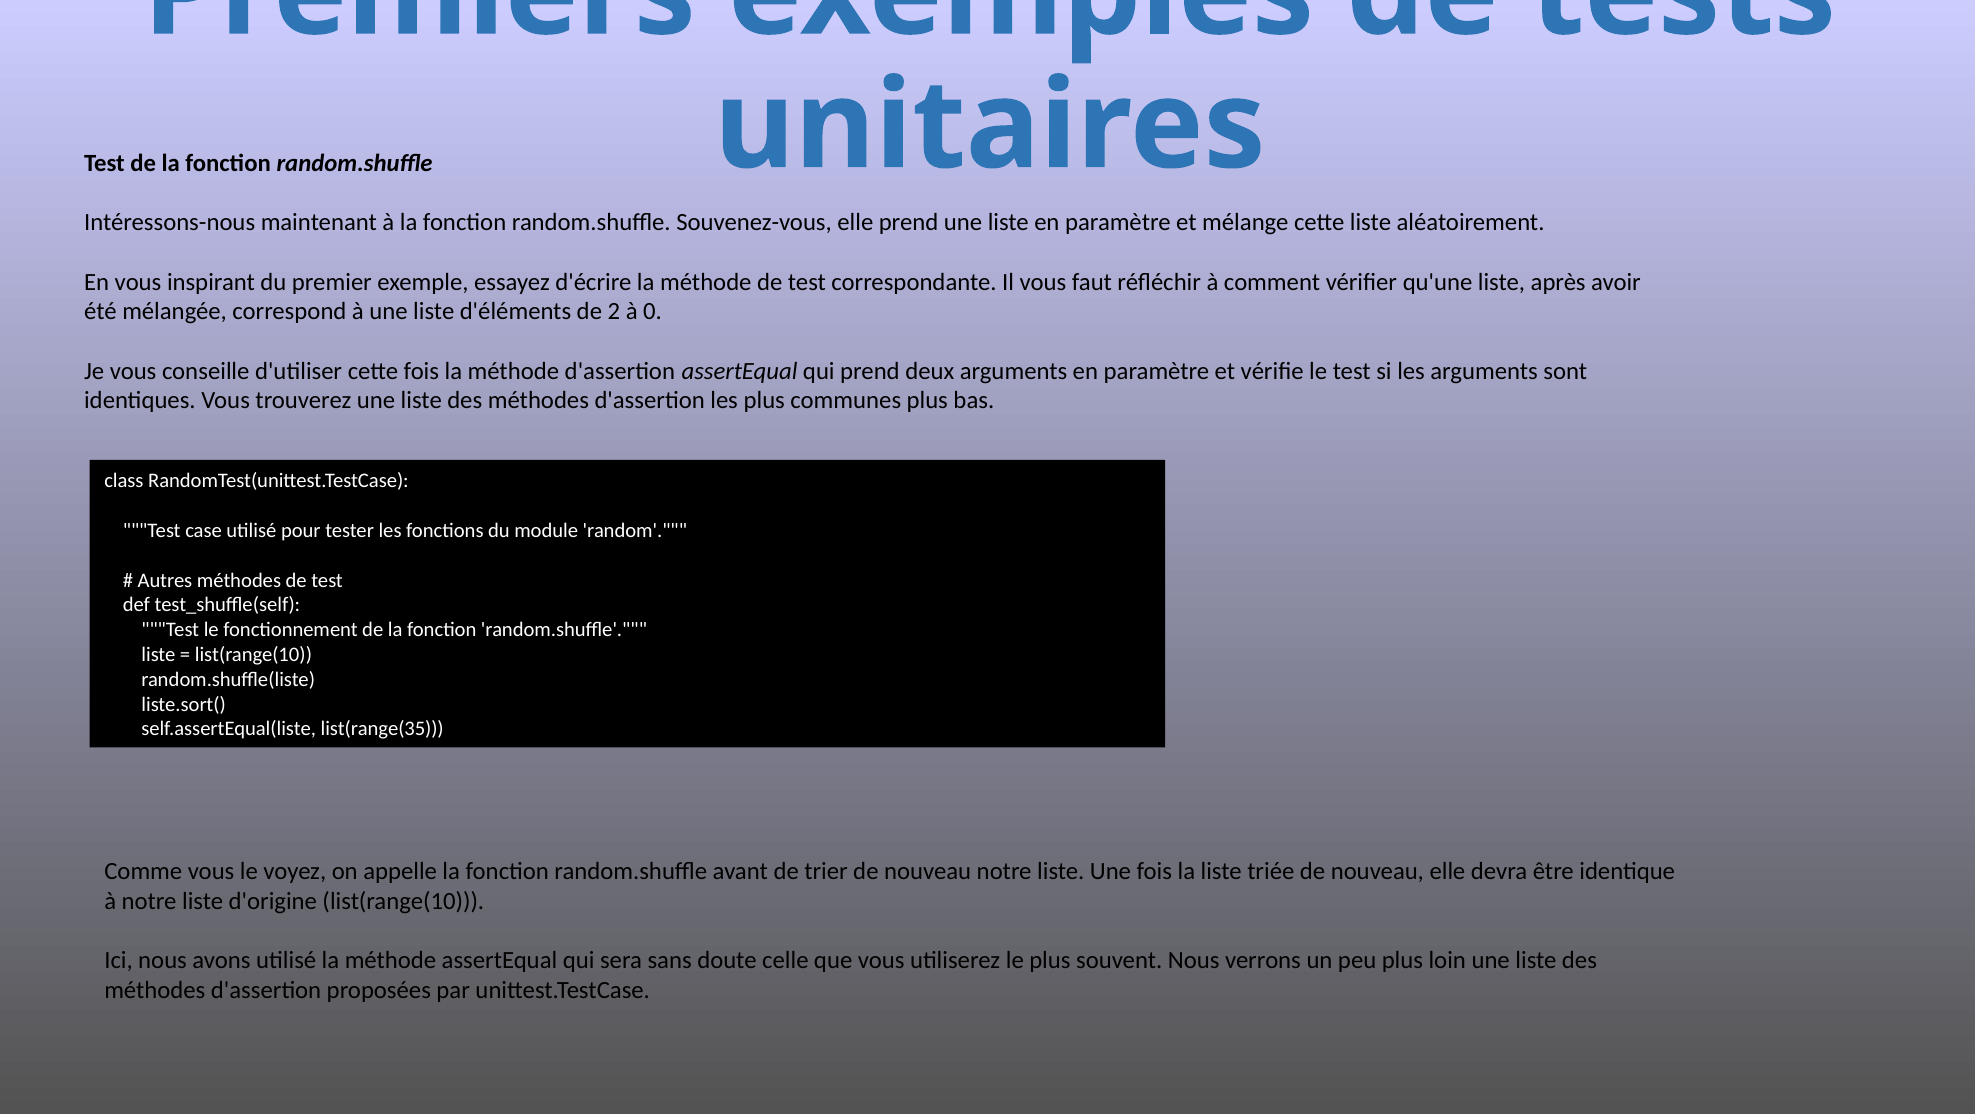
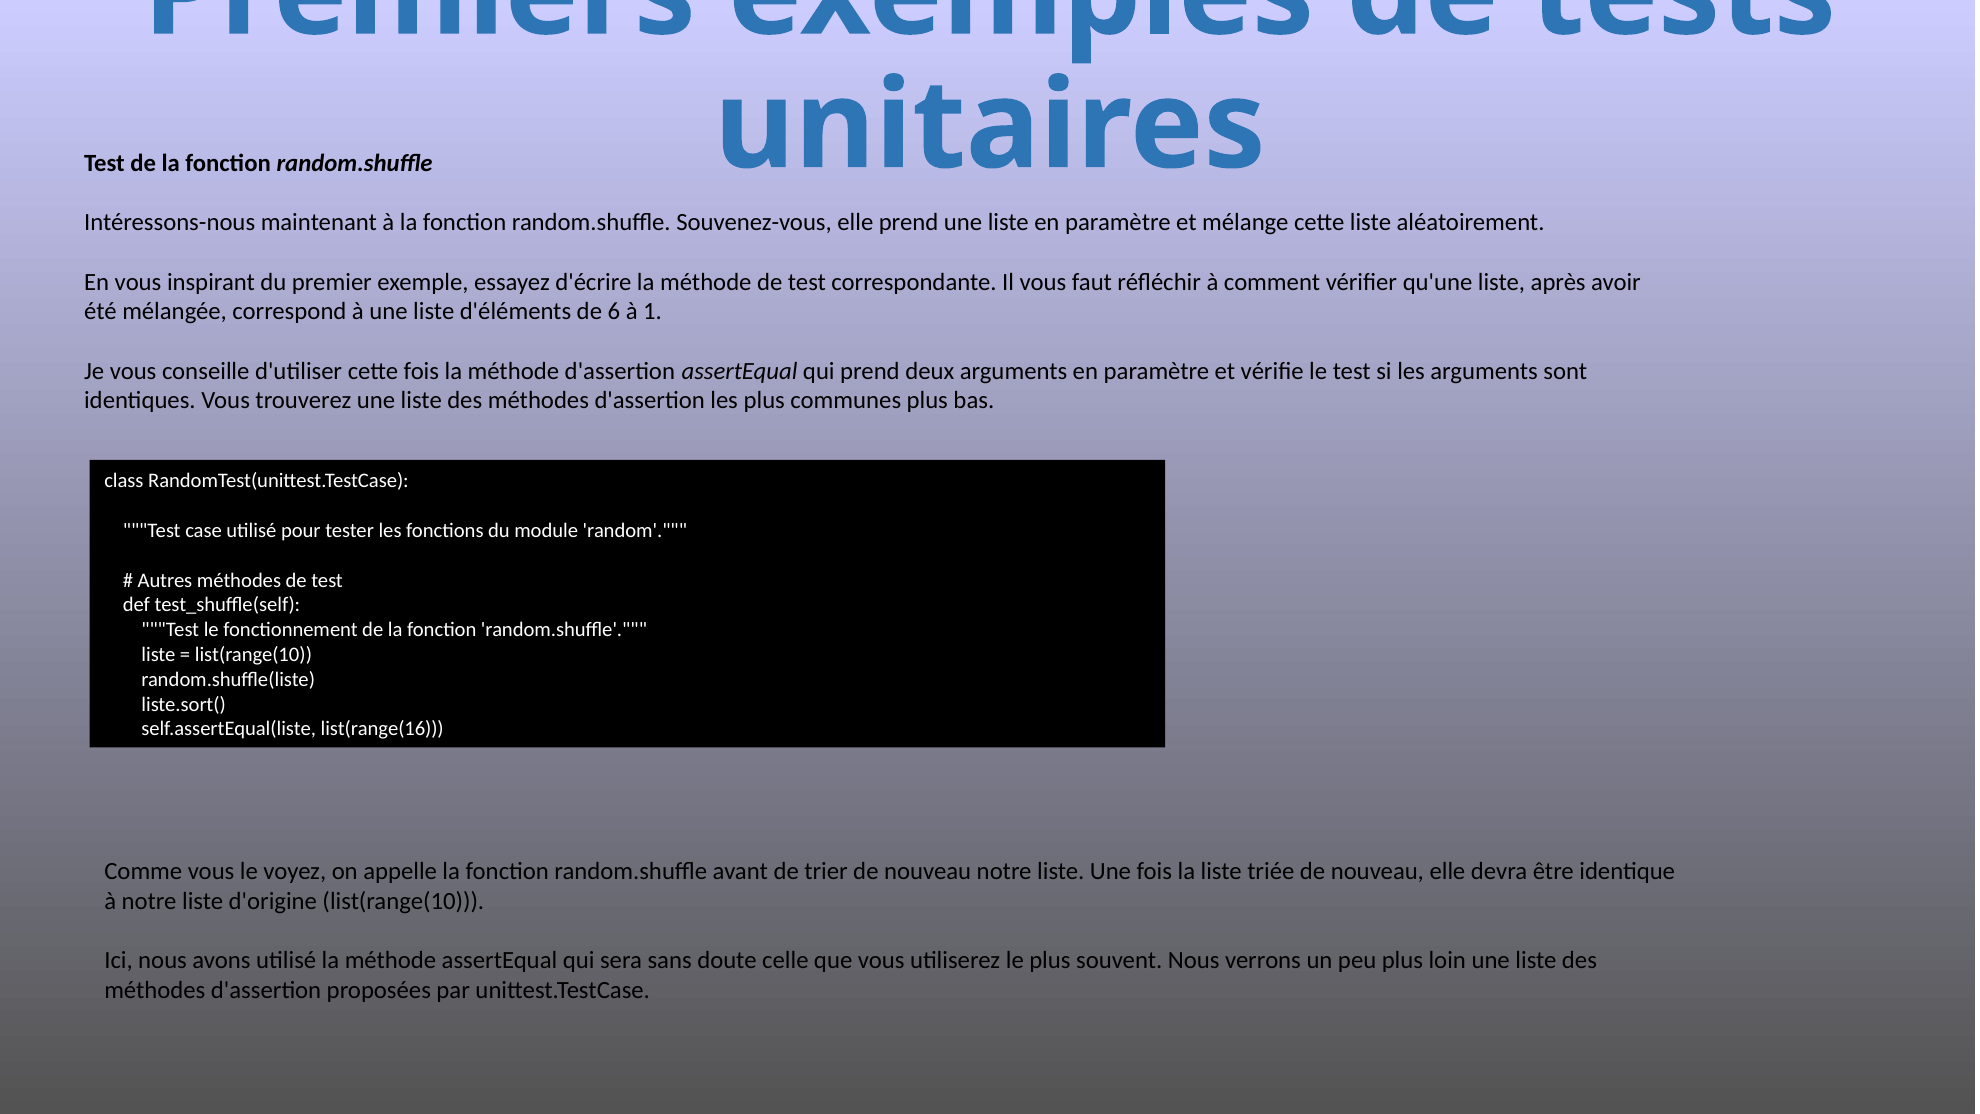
2: 2 -> 6
0: 0 -> 1
list(range(35: list(range(35 -> list(range(16
